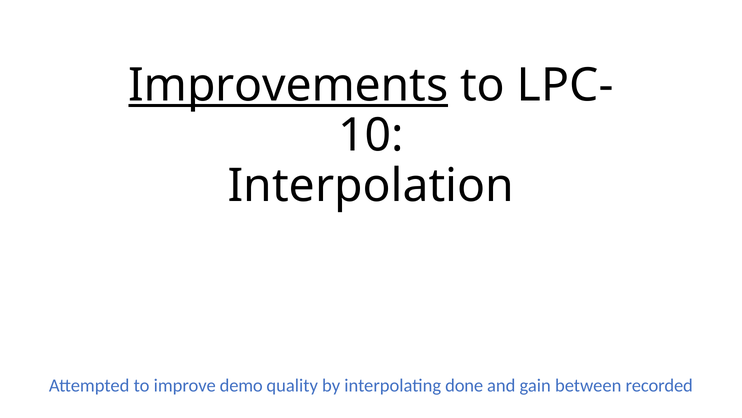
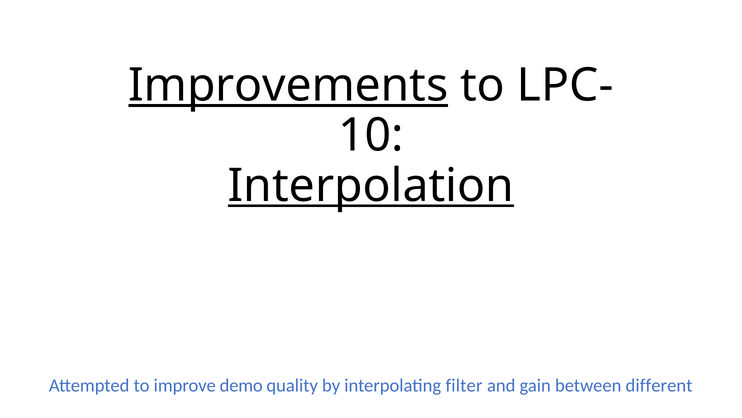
Interpolation underline: none -> present
done: done -> filter
recorded: recorded -> different
